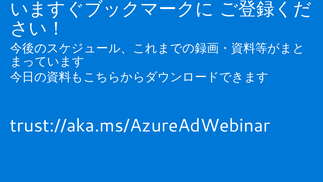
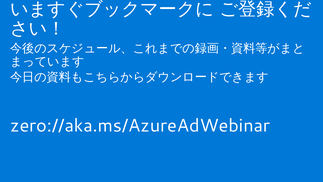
trust://aka.ms/AzureAdWebinar: trust://aka.ms/AzureAdWebinar -> zero://aka.ms/AzureAdWebinar
